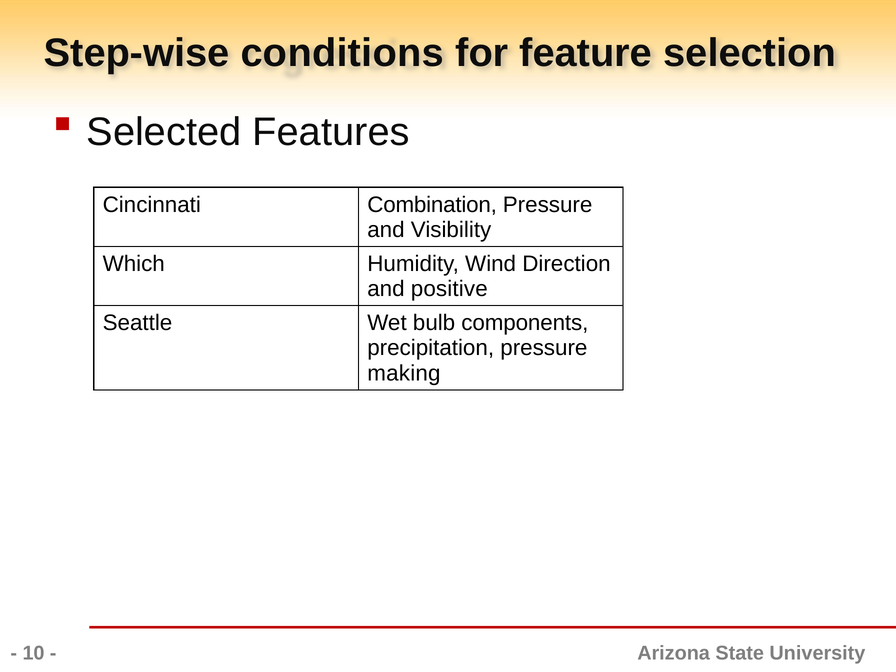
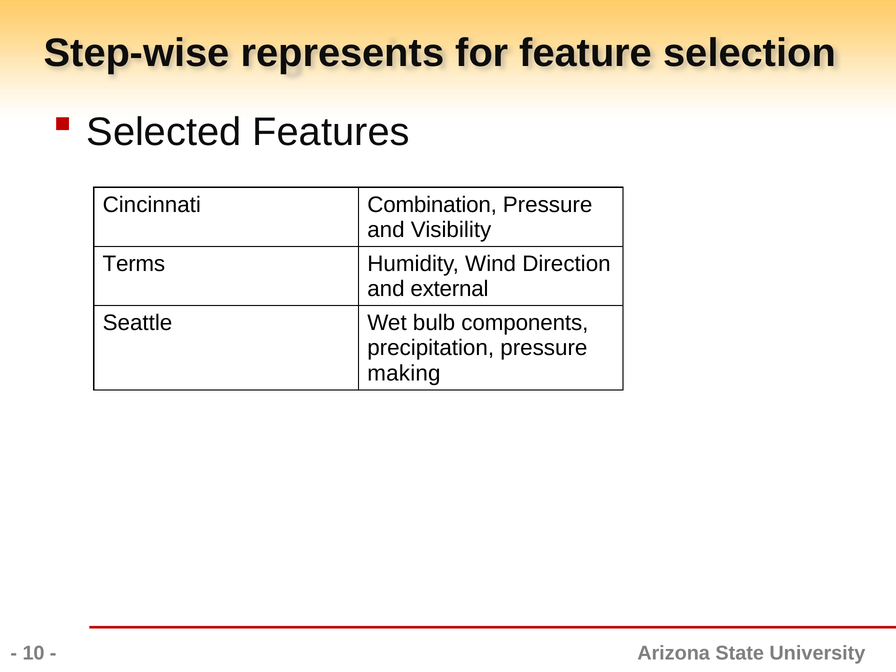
conditions: conditions -> represents
Which: Which -> Terms
positive: positive -> external
